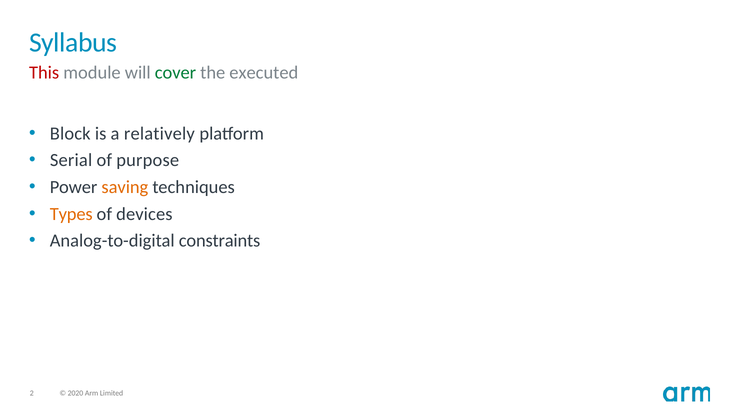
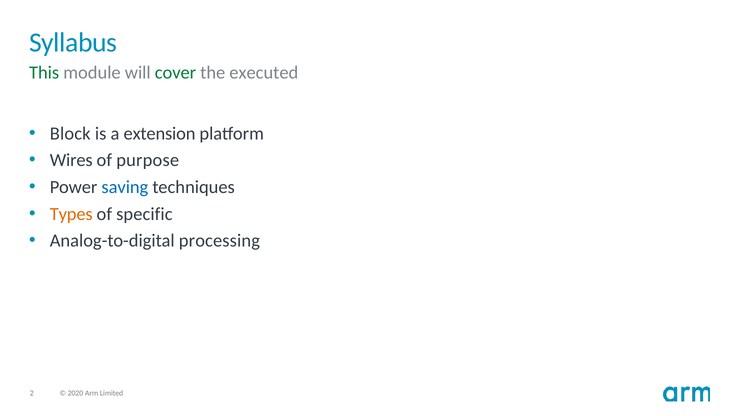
This colour: red -> green
relatively: relatively -> extension
Serial: Serial -> Wires
saving colour: orange -> blue
devices: devices -> specific
constraints: constraints -> processing
